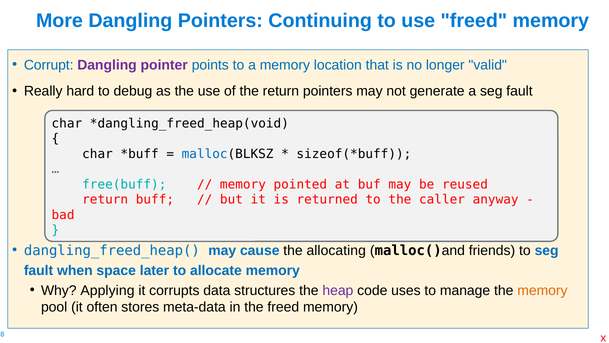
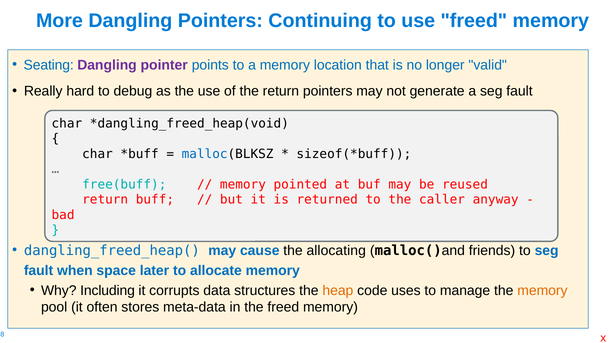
Corrupt: Corrupt -> Seating
Applying: Applying -> Including
heap colour: purple -> orange
